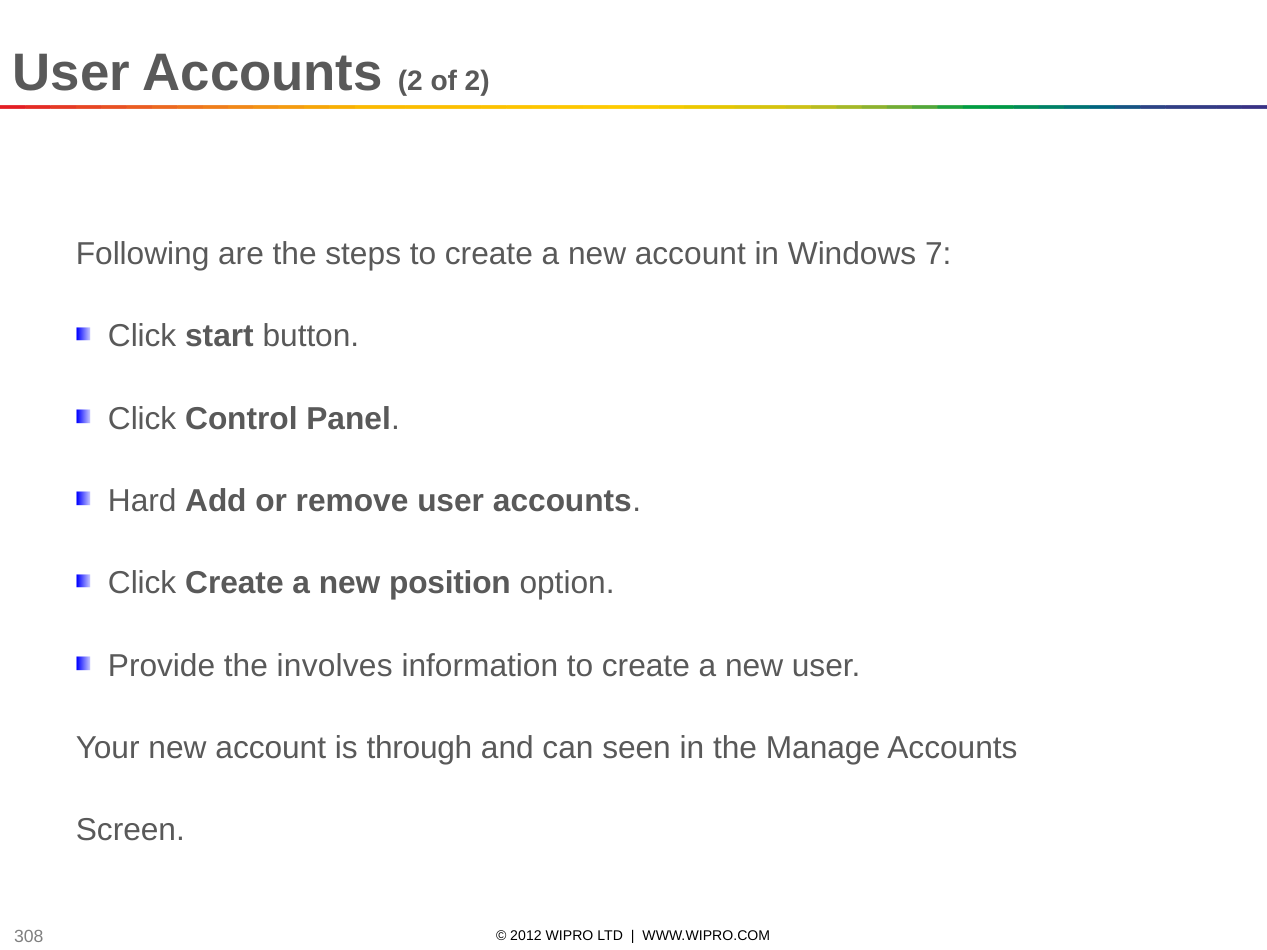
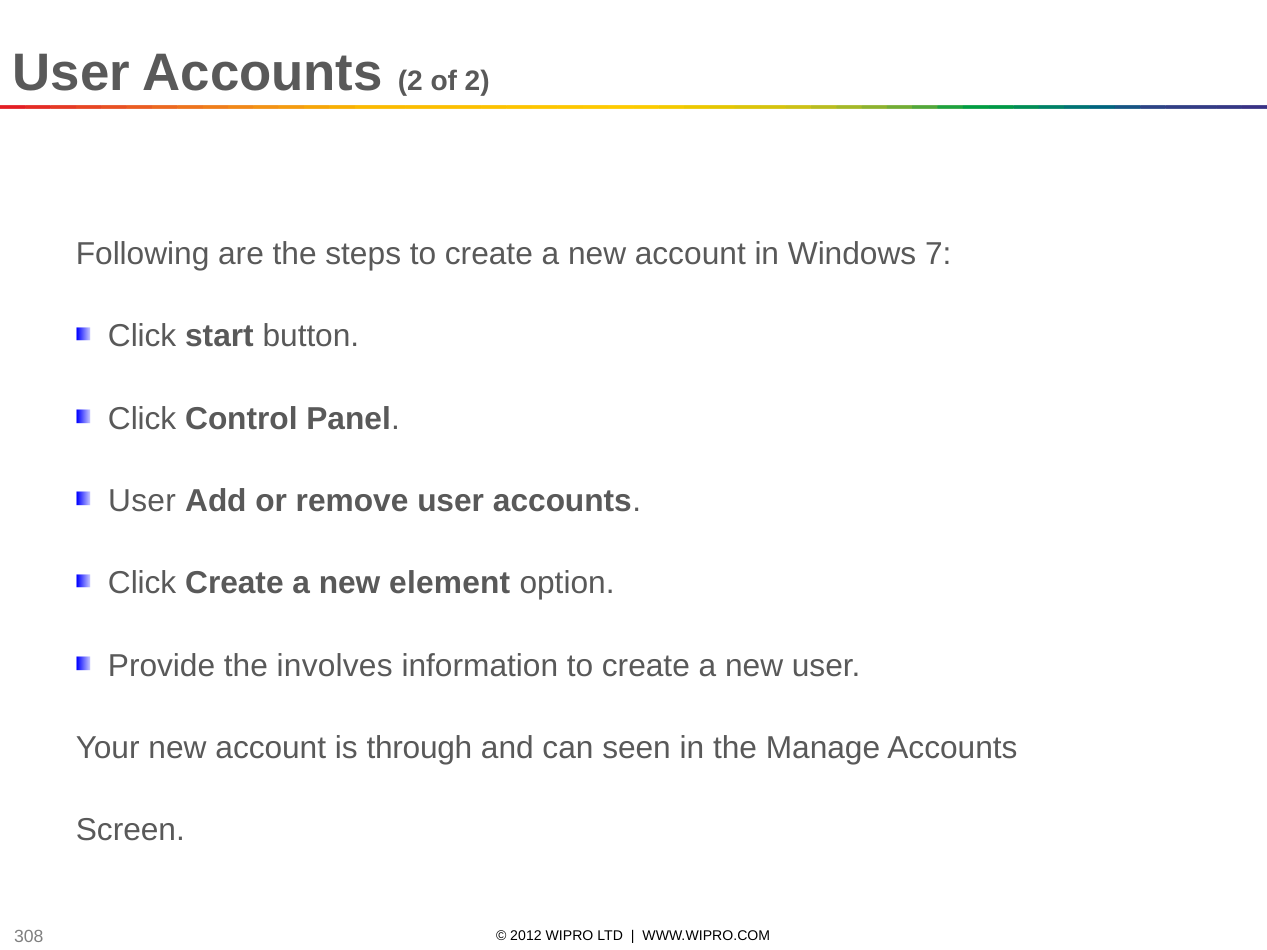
Hard at (142, 501): Hard -> User
position: position -> element
